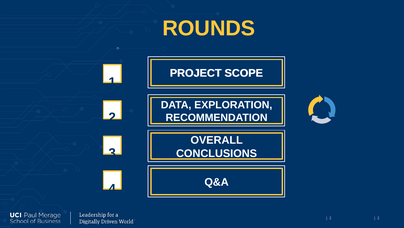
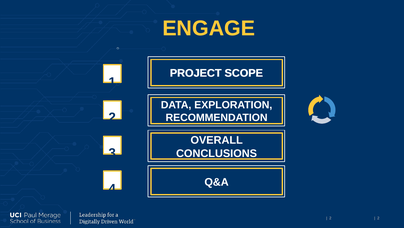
ROUNDS: ROUNDS -> ENGAGE
